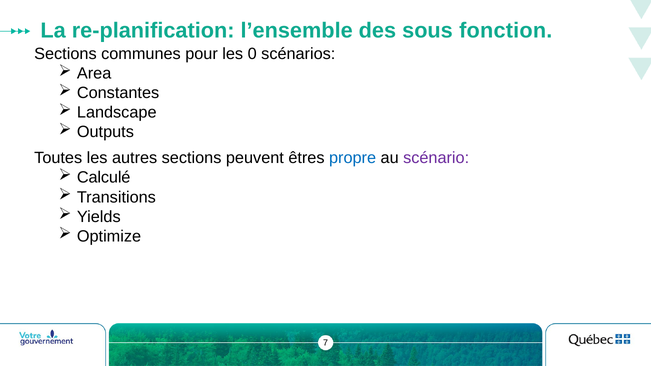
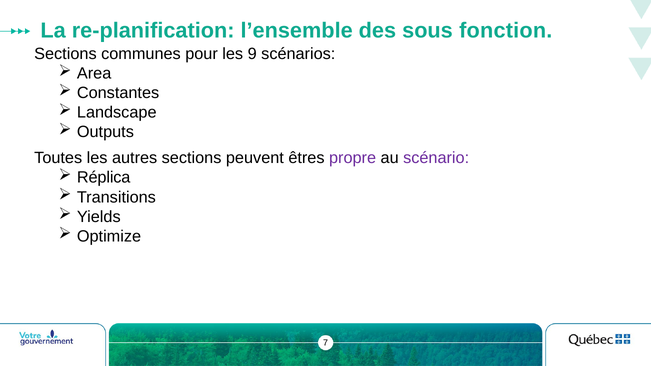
0: 0 -> 9
propre colour: blue -> purple
Calculé: Calculé -> Réplica
